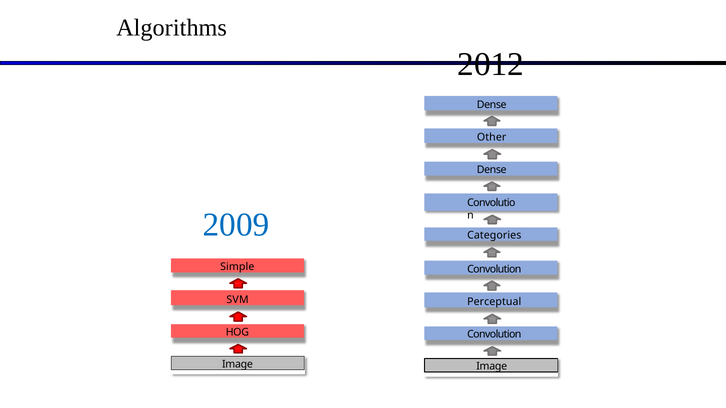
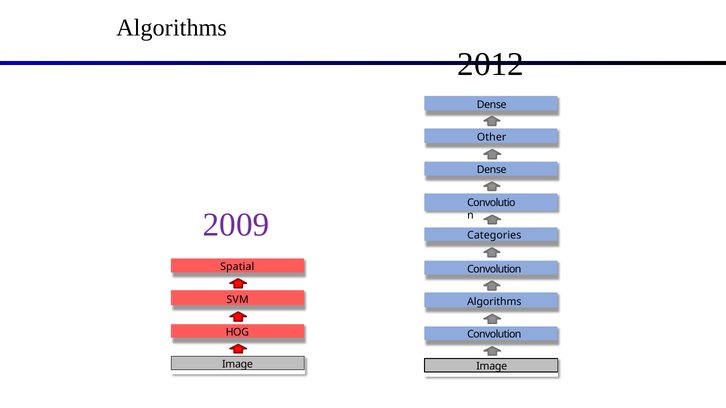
2009 colour: blue -> purple
Simple: Simple -> Spatial
Perceptual at (494, 302): Perceptual -> Algorithms
